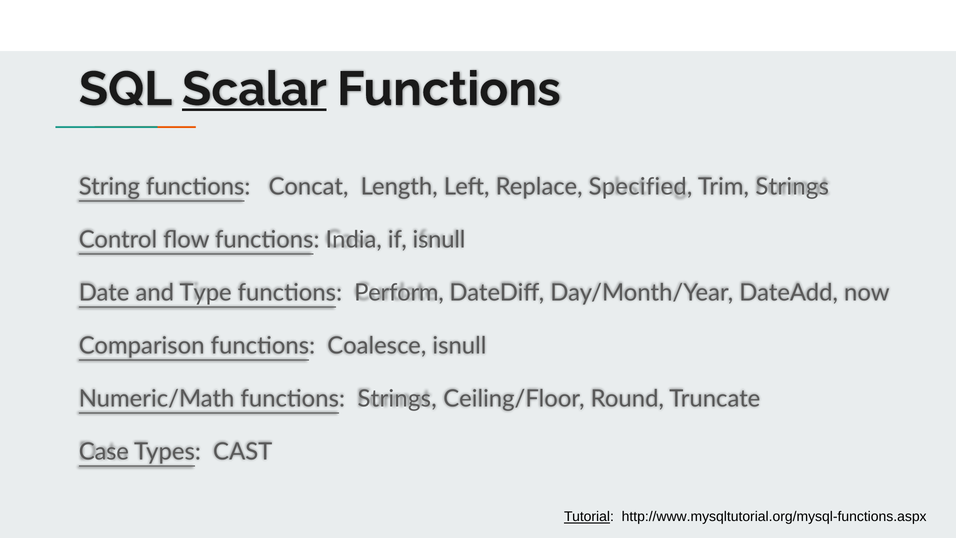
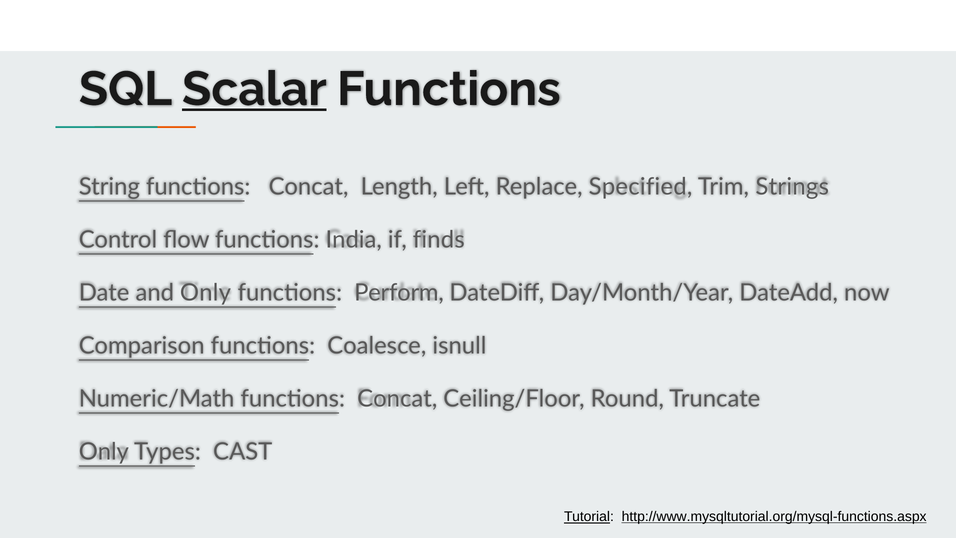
if isnull: isnull -> finds
and Type: Type -> Only
Numeric/Math functions Strings: Strings -> Concat
Case at (104, 452): Case -> Only
http://www.mysqltutorial.org/mysql-functions.aspx underline: none -> present
